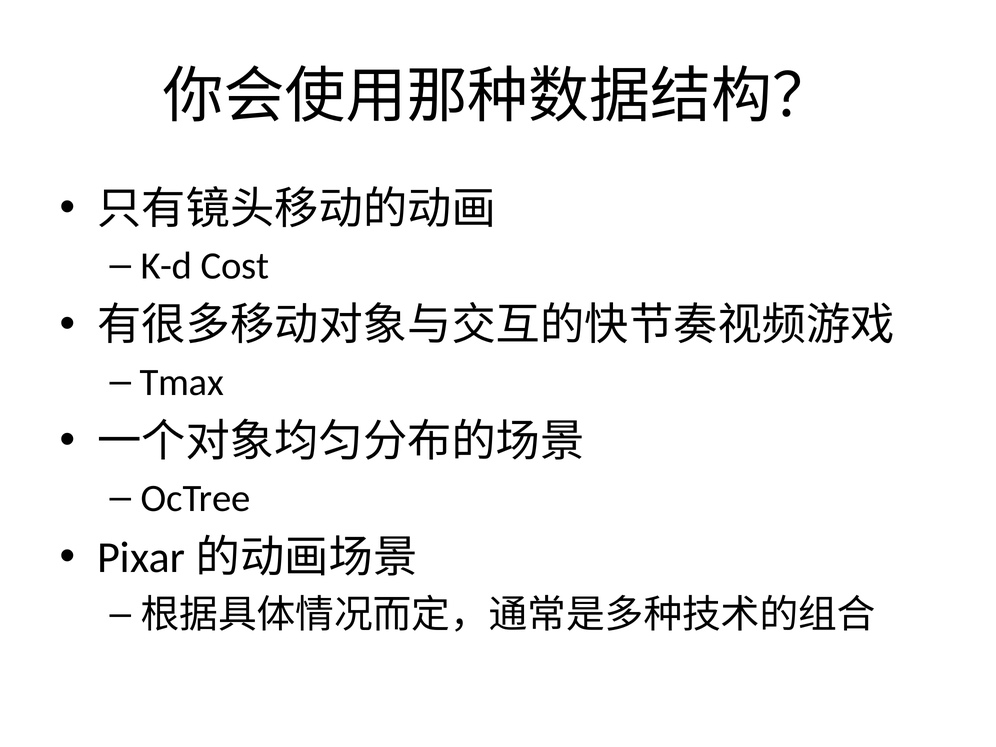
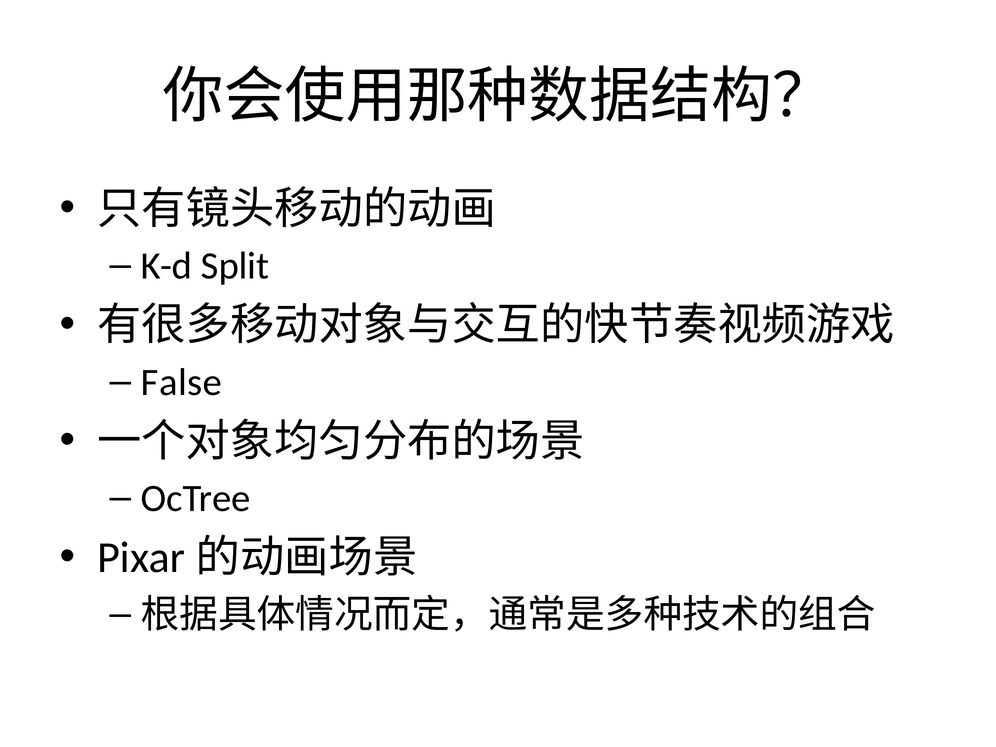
Cost: Cost -> Split
Tmax: Tmax -> False
